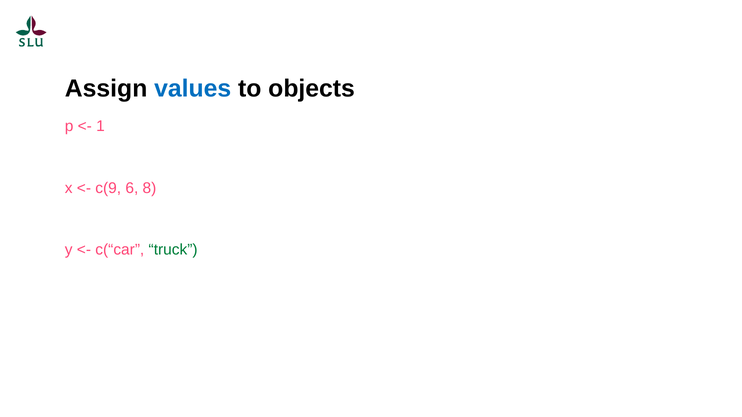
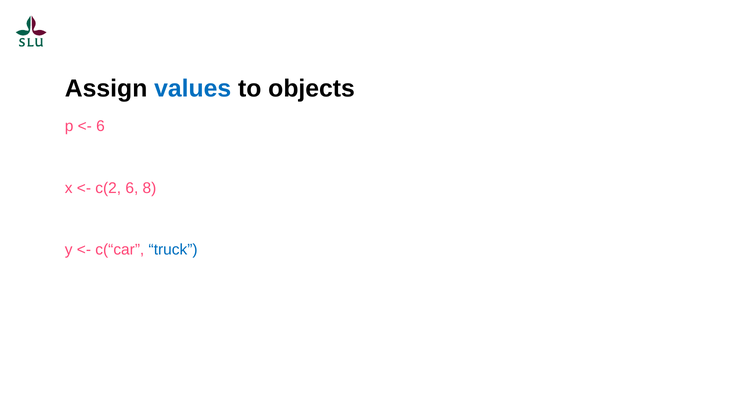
1 at (100, 126): 1 -> 6
c(9: c(9 -> c(2
truck colour: green -> blue
